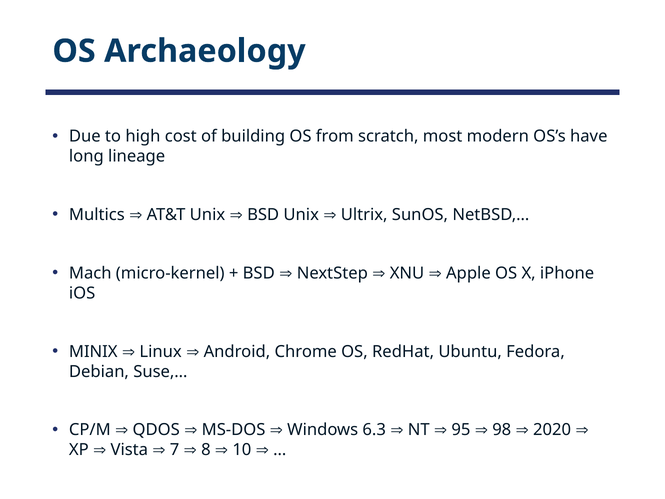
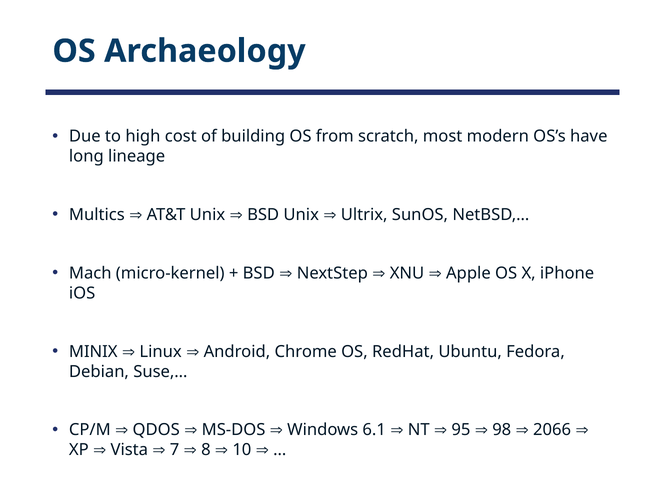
6.3: 6.3 -> 6.1
2020: 2020 -> 2066
